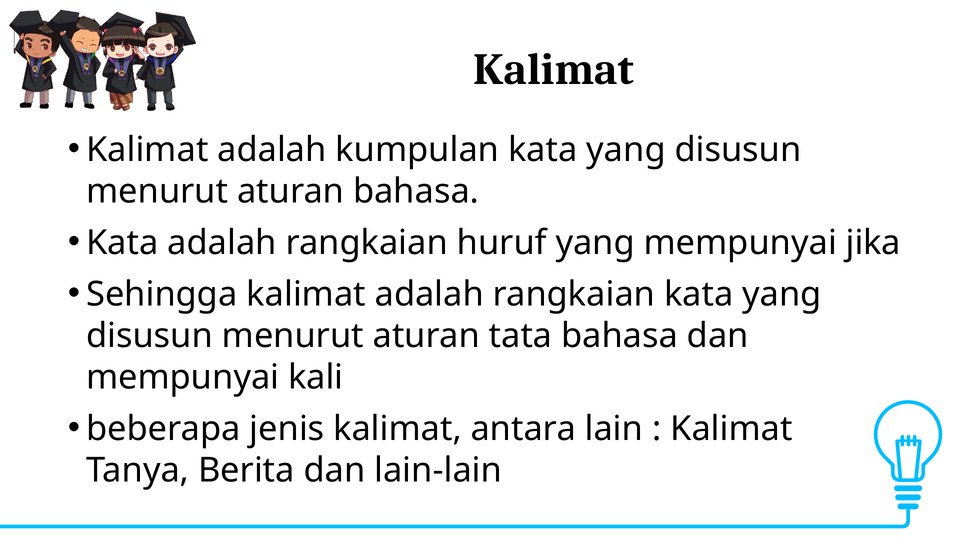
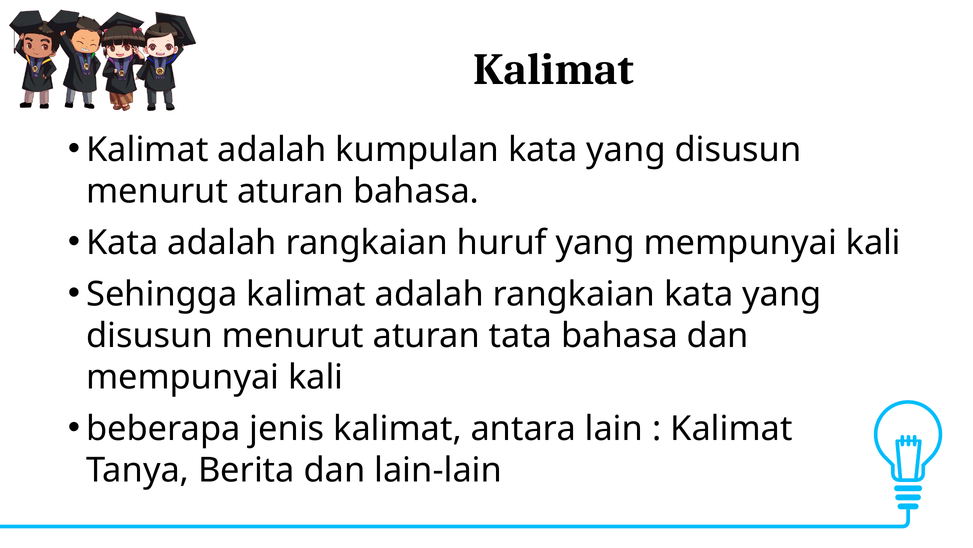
yang mempunyai jika: jika -> kali
